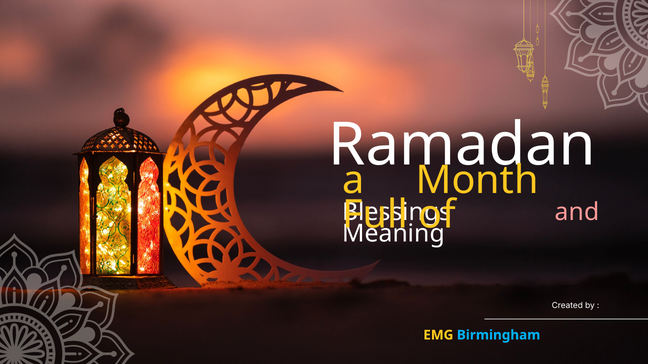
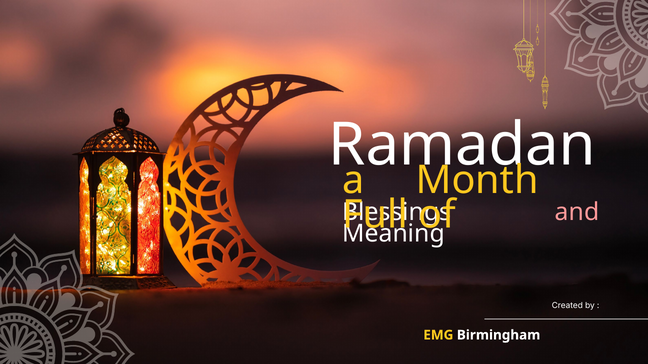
Birmingham colour: light blue -> white
